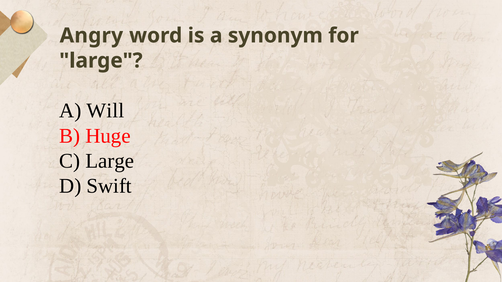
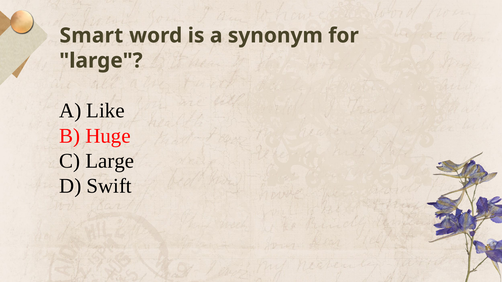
Angry: Angry -> Smart
Will: Will -> Like
